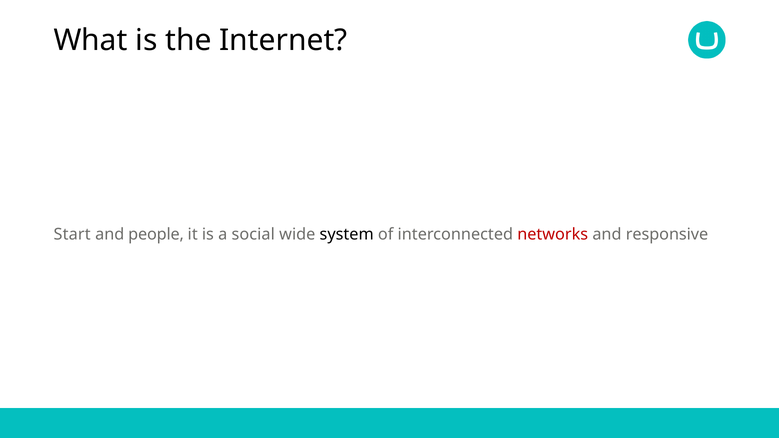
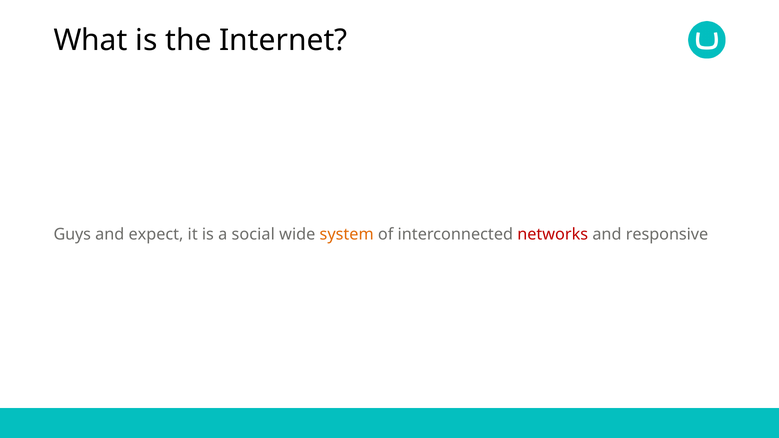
Start: Start -> Guys
people: people -> expect
system colour: black -> orange
